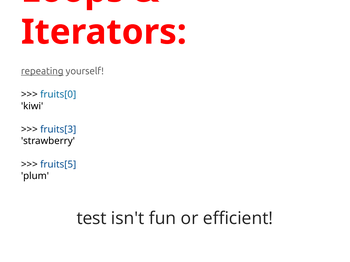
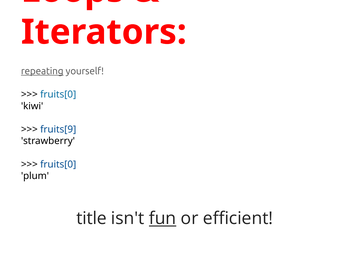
fruits[3: fruits[3 -> fruits[9
fruits[5 at (58, 165): fruits[5 -> fruits[0
test: test -> title
fun underline: none -> present
